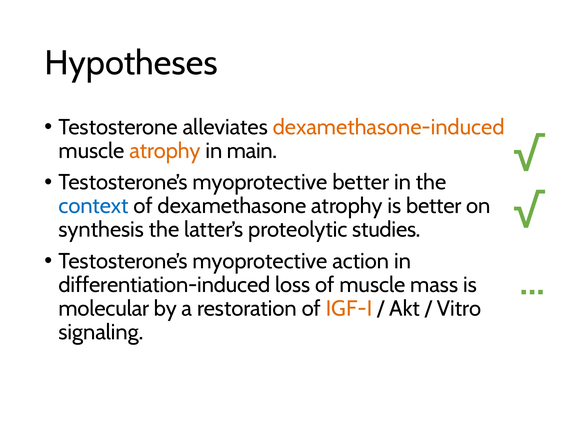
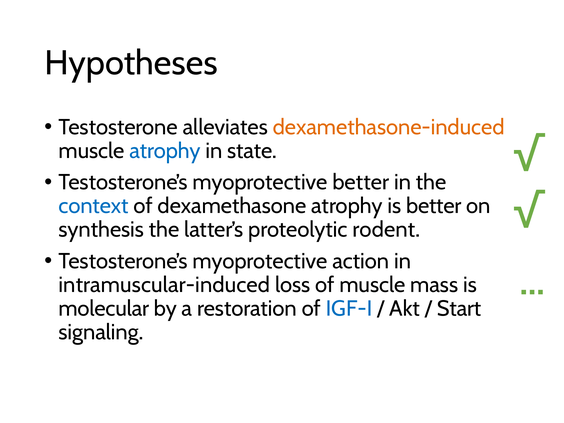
atrophy at (165, 151) colour: orange -> blue
main: main -> state
studies: studies -> rodent
differentiation-induced: differentiation-induced -> intramuscular-induced
IGF-I colour: orange -> blue
Vitro: Vitro -> Start
